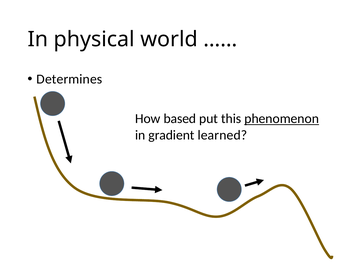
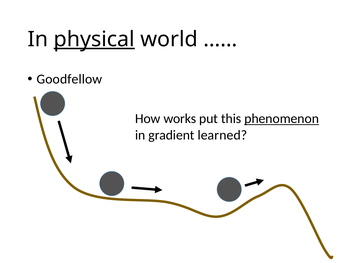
physical underline: none -> present
Determines: Determines -> Goodfellow
based: based -> works
